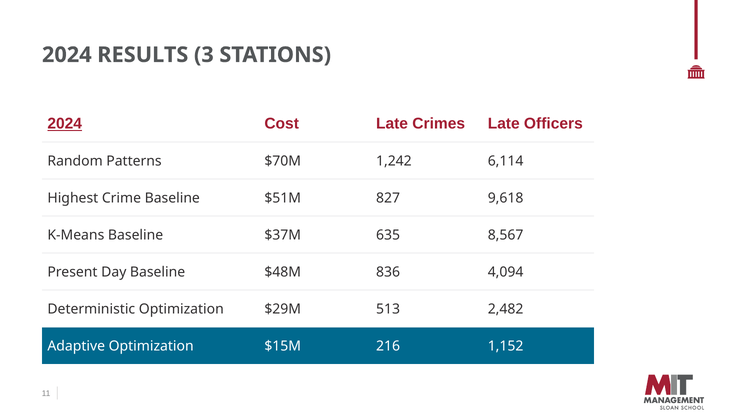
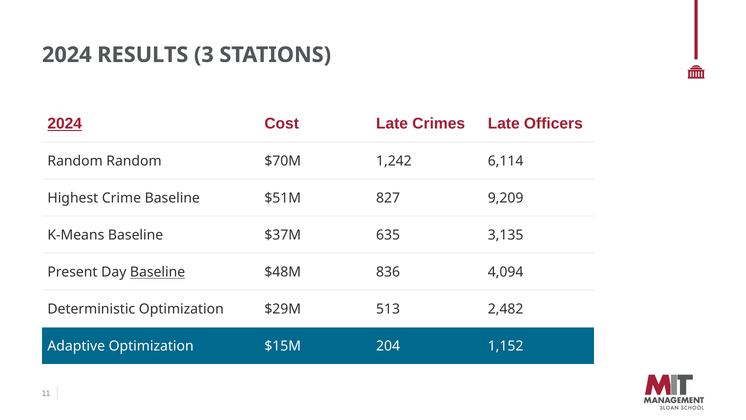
Random Patterns: Patterns -> Random
9,618: 9,618 -> 9,209
8,567: 8,567 -> 3,135
Baseline at (158, 272) underline: none -> present
216: 216 -> 204
